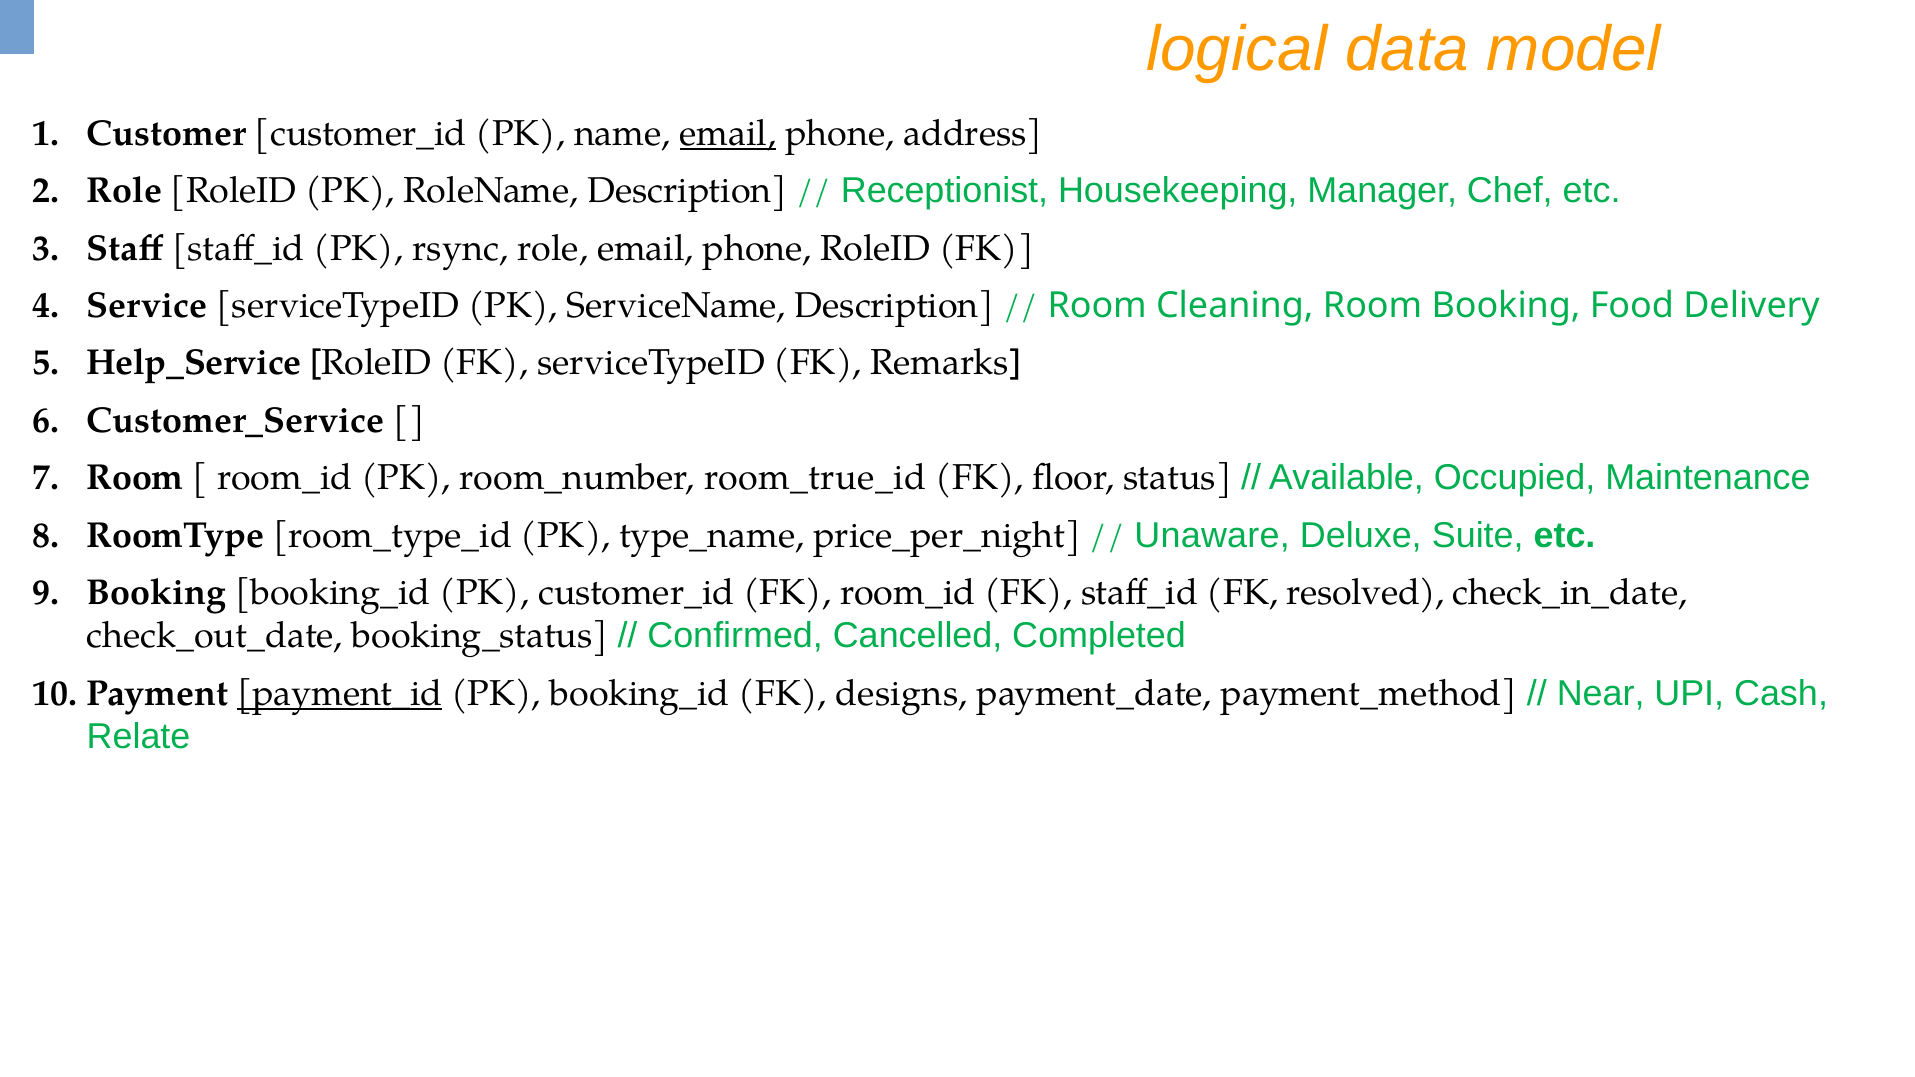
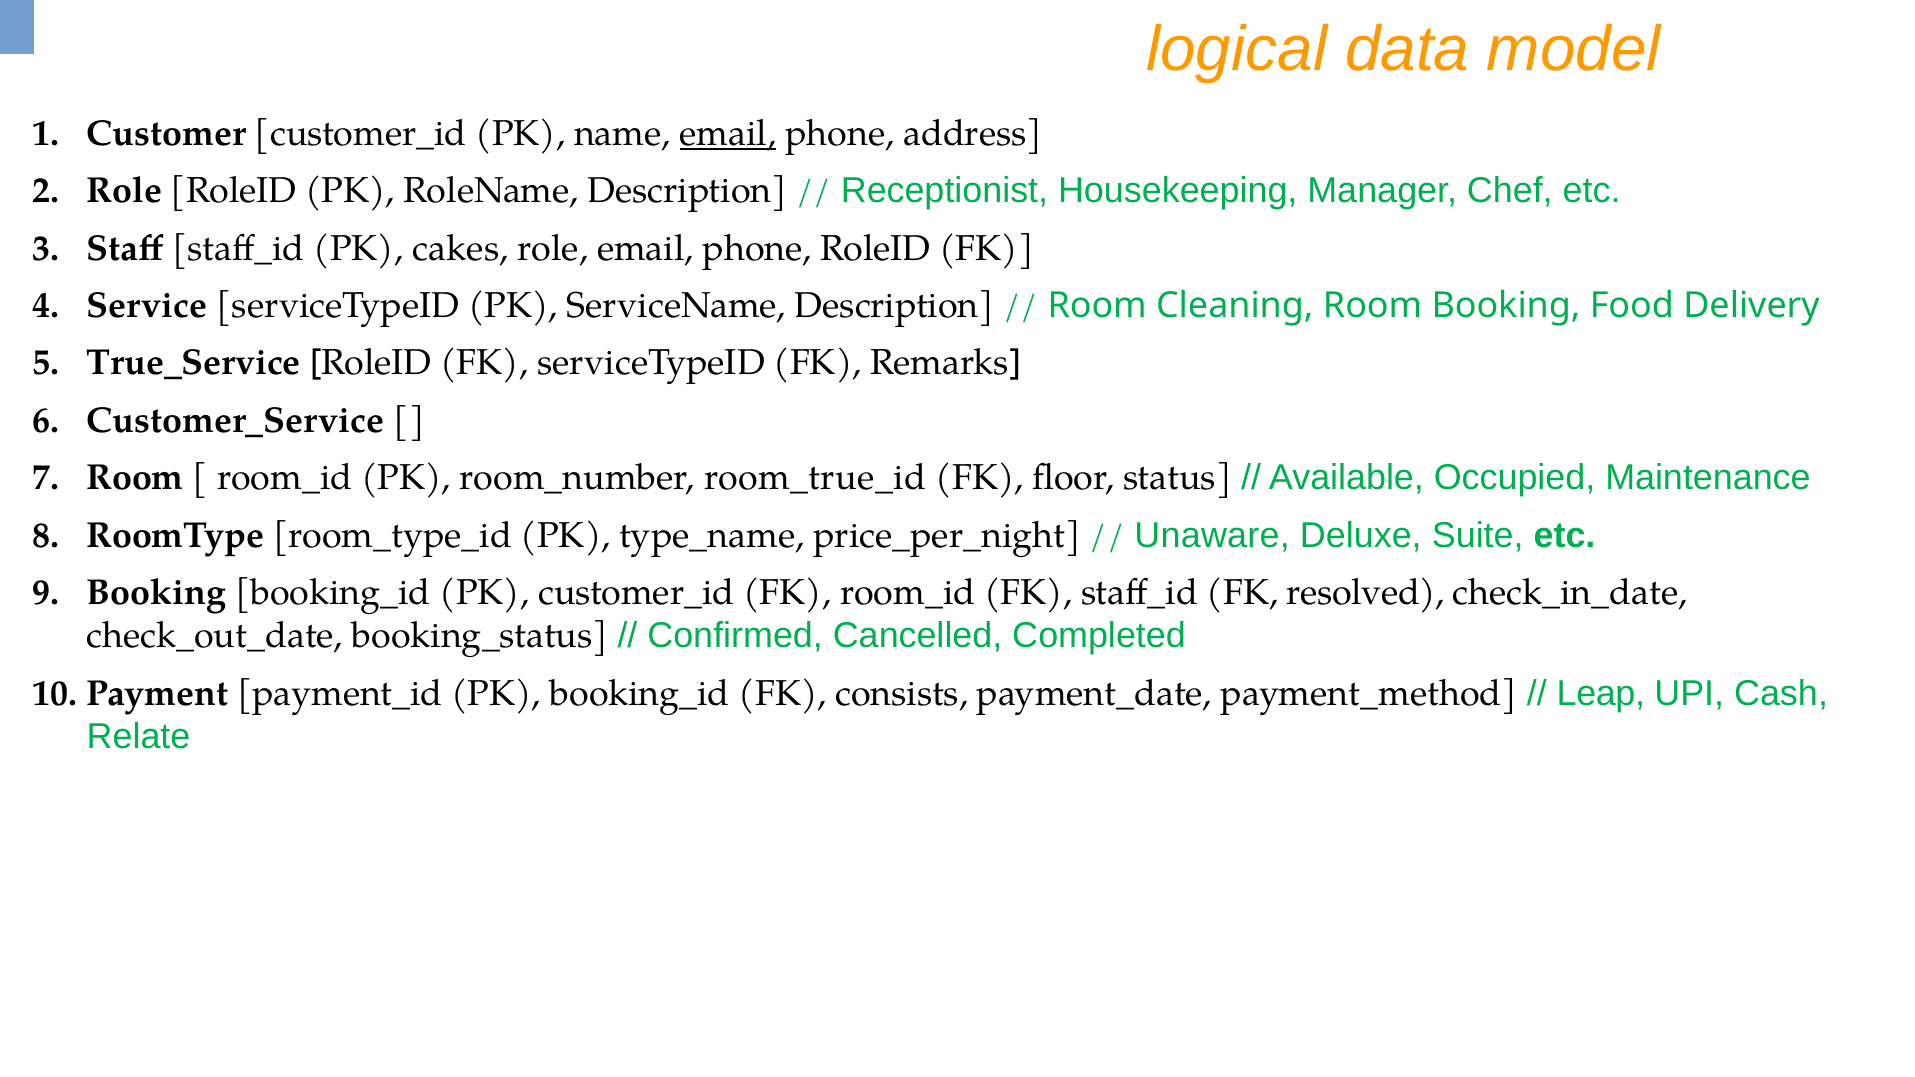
rsync: rsync -> cakes
Help_Service: Help_Service -> True_Service
payment_id underline: present -> none
designs: designs -> consists
Near: Near -> Leap
